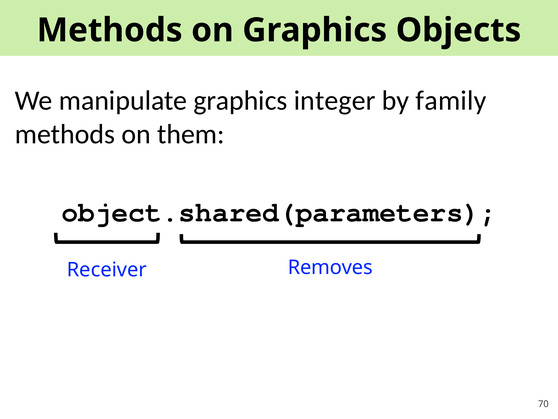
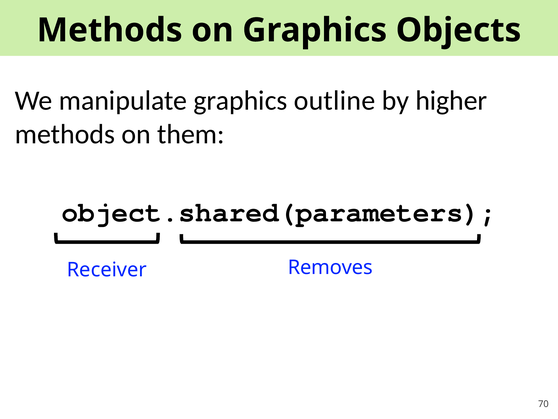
integer: integer -> outline
family: family -> higher
